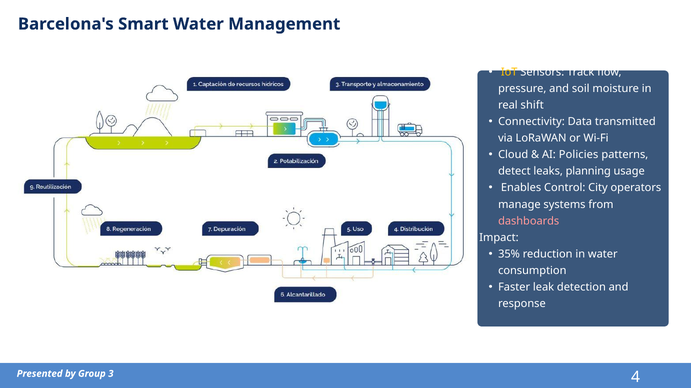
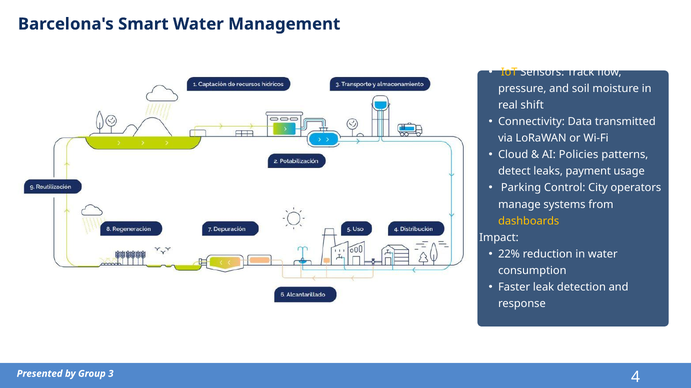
planning: planning -> payment
Enables: Enables -> Parking
dashboards colour: pink -> yellow
35%: 35% -> 22%
